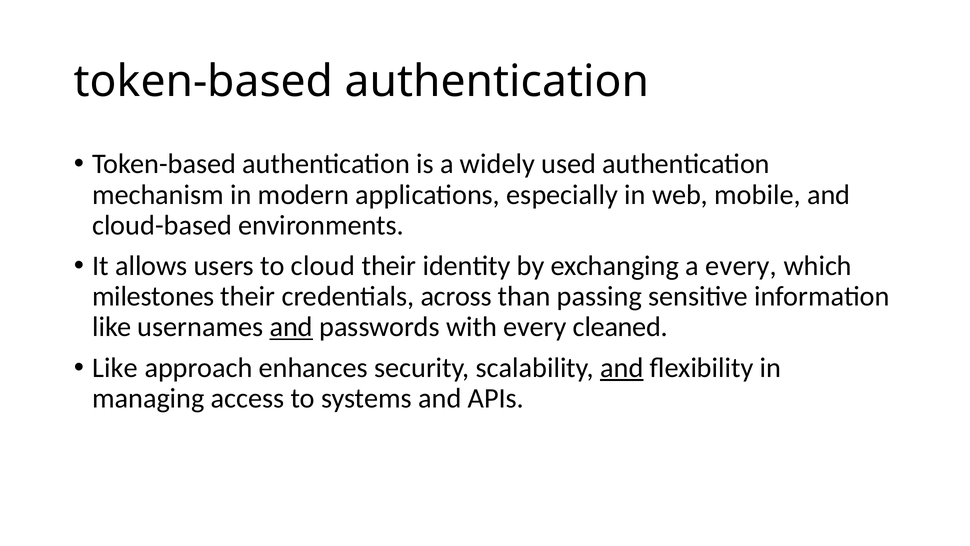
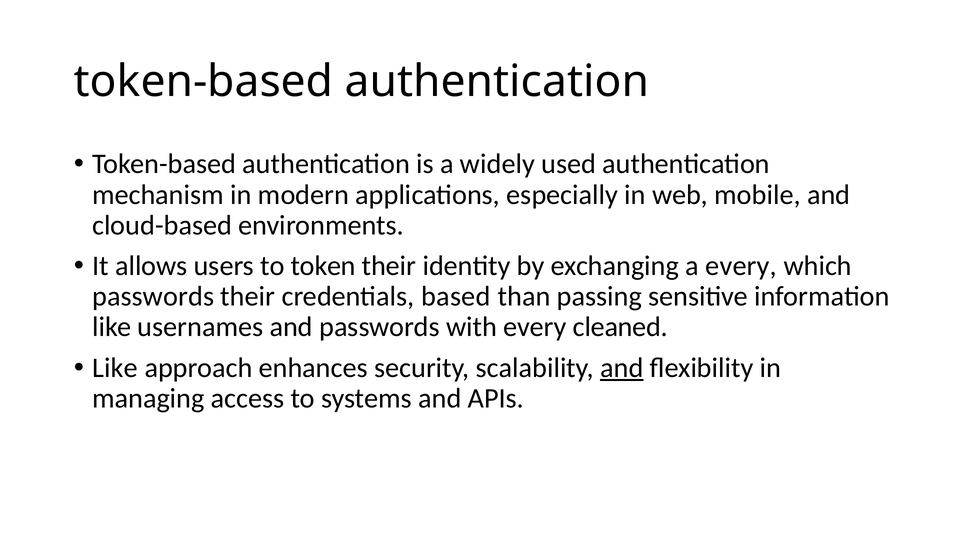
cloud: cloud -> token
milestones at (153, 296): milestones -> passwords
across: across -> based
and at (291, 327) underline: present -> none
